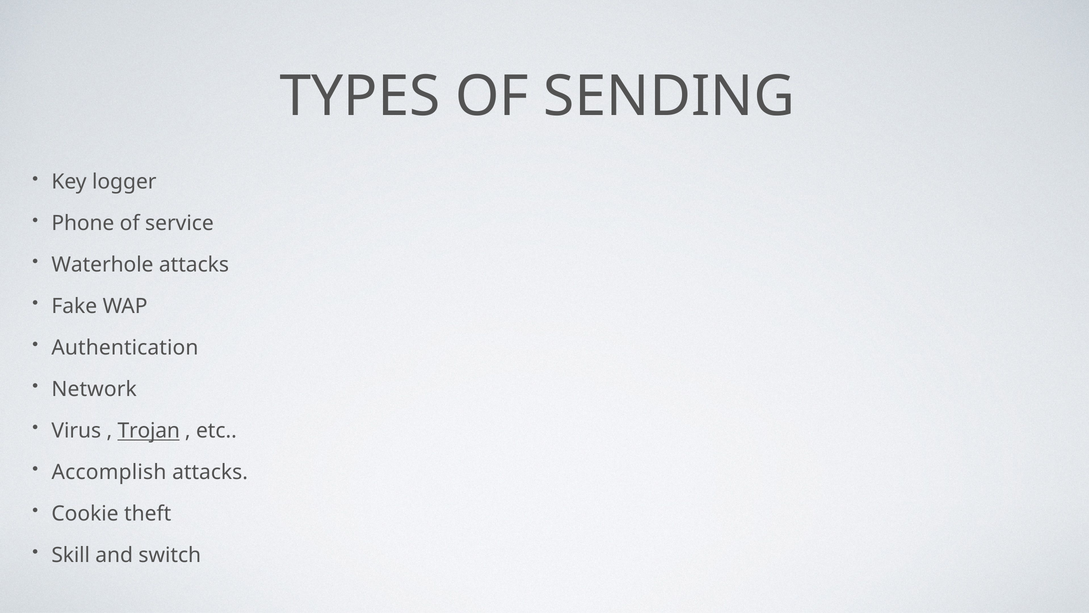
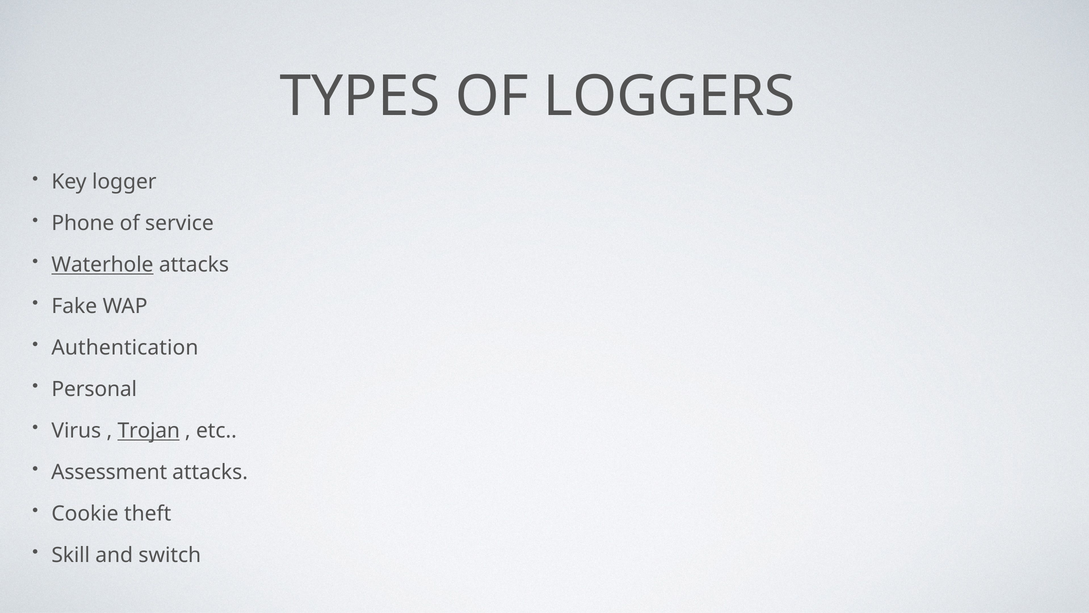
SENDING: SENDING -> LOGGERS
Waterhole underline: none -> present
Network: Network -> Personal
Accomplish: Accomplish -> Assessment
